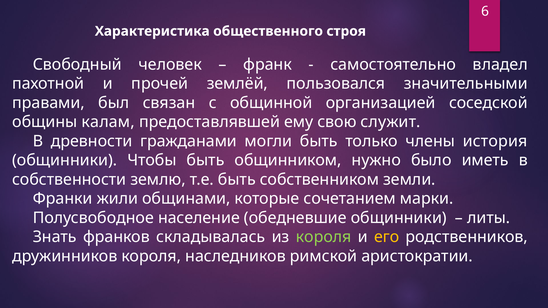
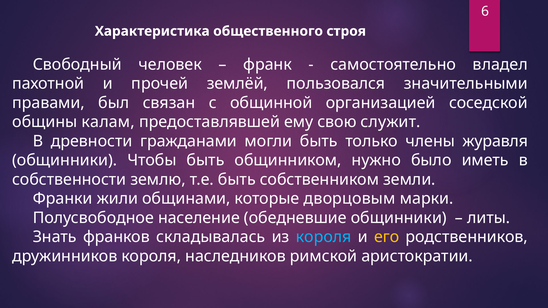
история: история -> журавля
сочетанием: сочетанием -> дворцовым
короля at (324, 237) colour: light green -> light blue
